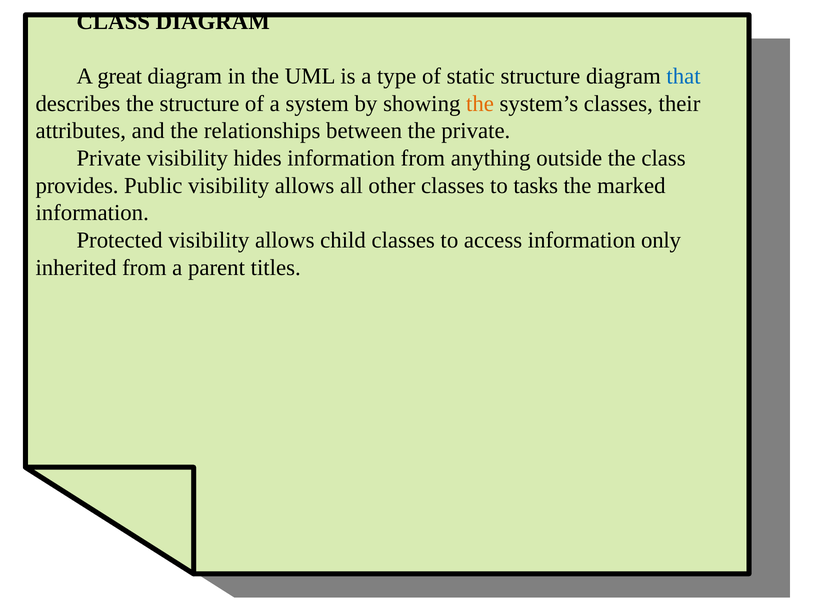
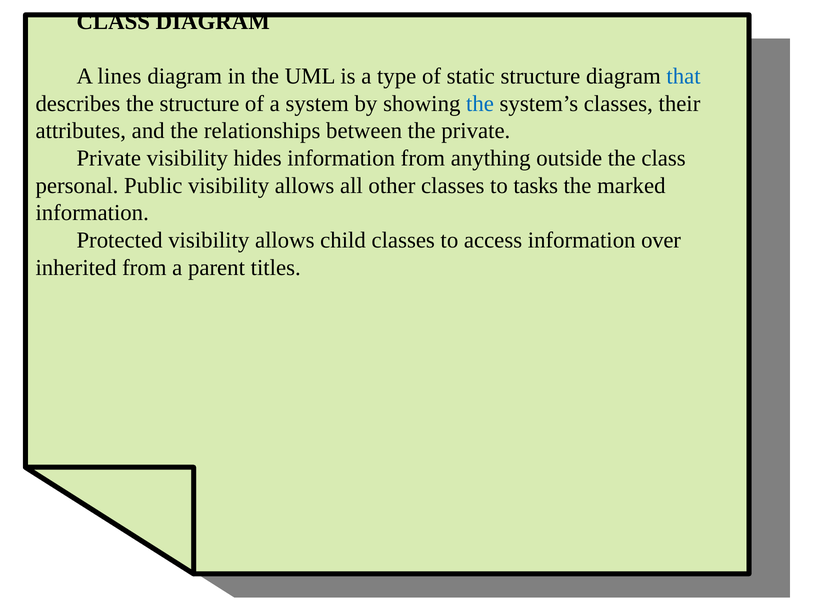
great: great -> lines
the at (480, 104) colour: orange -> blue
provides: provides -> personal
only: only -> over
